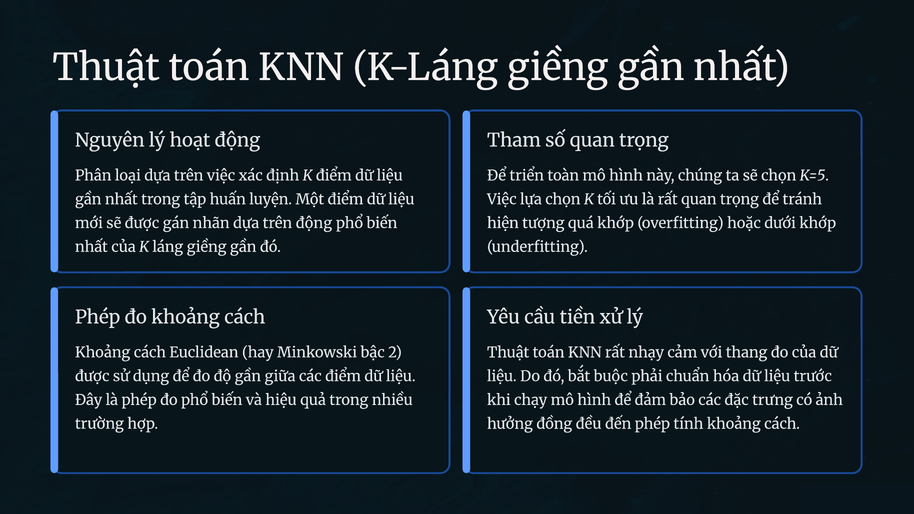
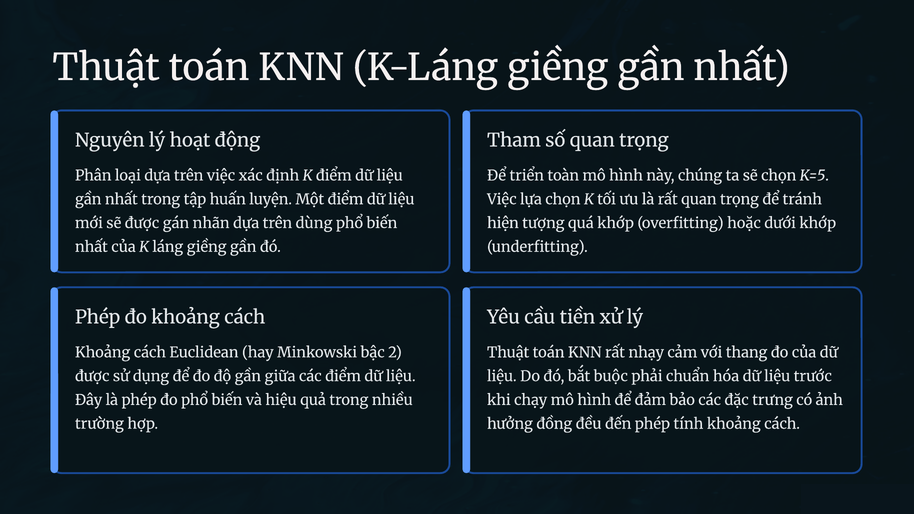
trên động: động -> dùng
